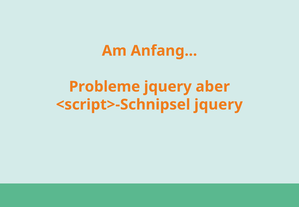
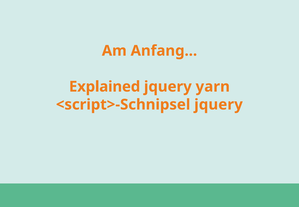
Probleme: Probleme -> Explained
aber: aber -> yarn
